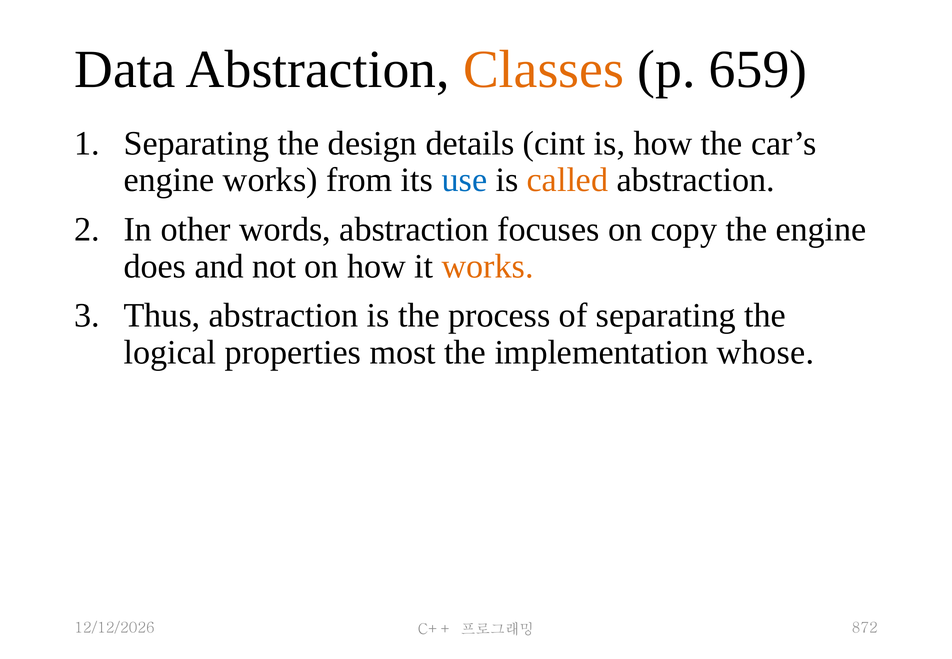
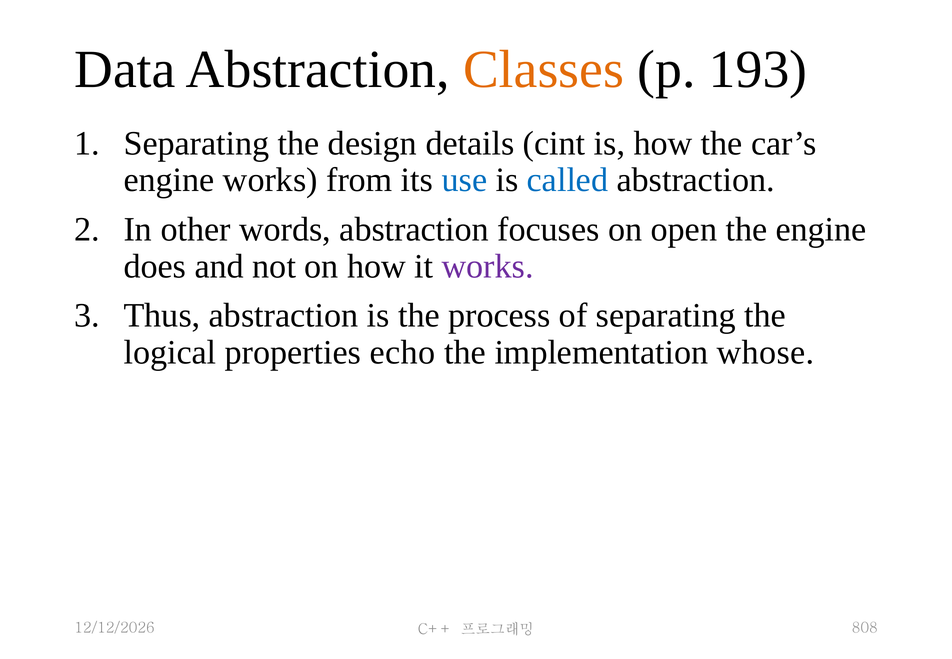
659: 659 -> 193
called colour: orange -> blue
copy: copy -> open
works at (488, 266) colour: orange -> purple
most: most -> echo
872: 872 -> 808
